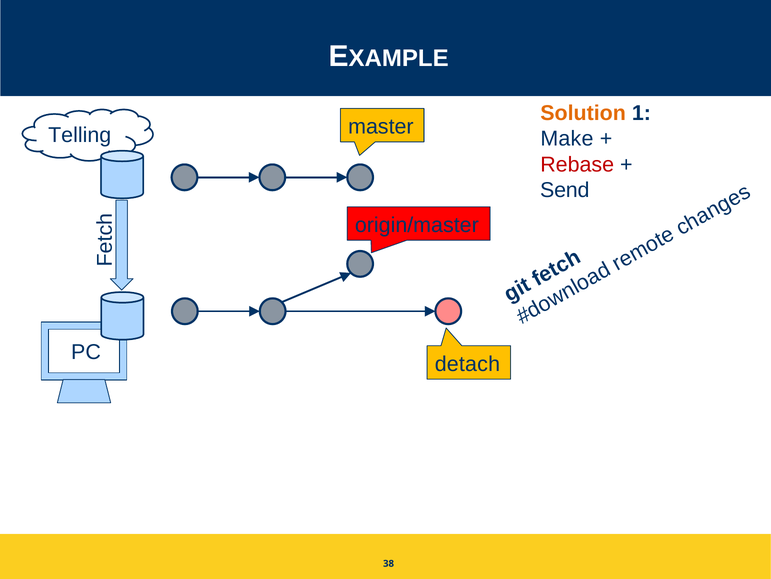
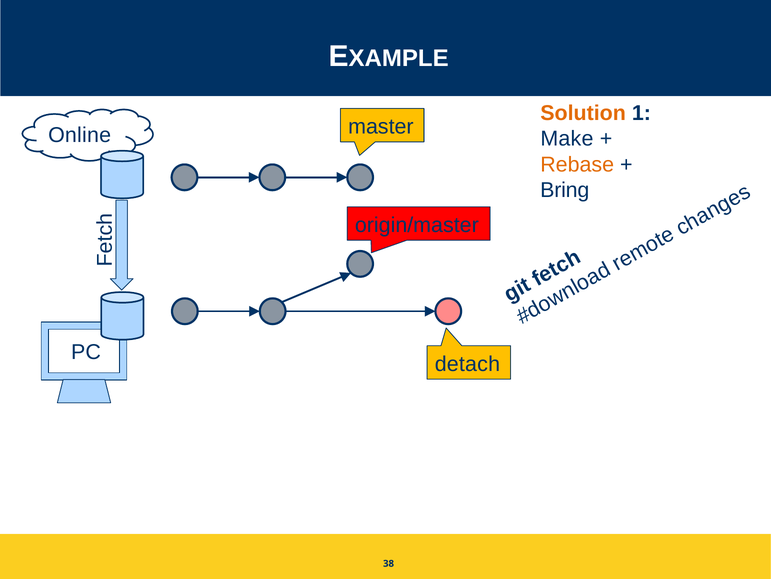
Telling: Telling -> Online
Rebase colour: red -> orange
Send: Send -> Bring
